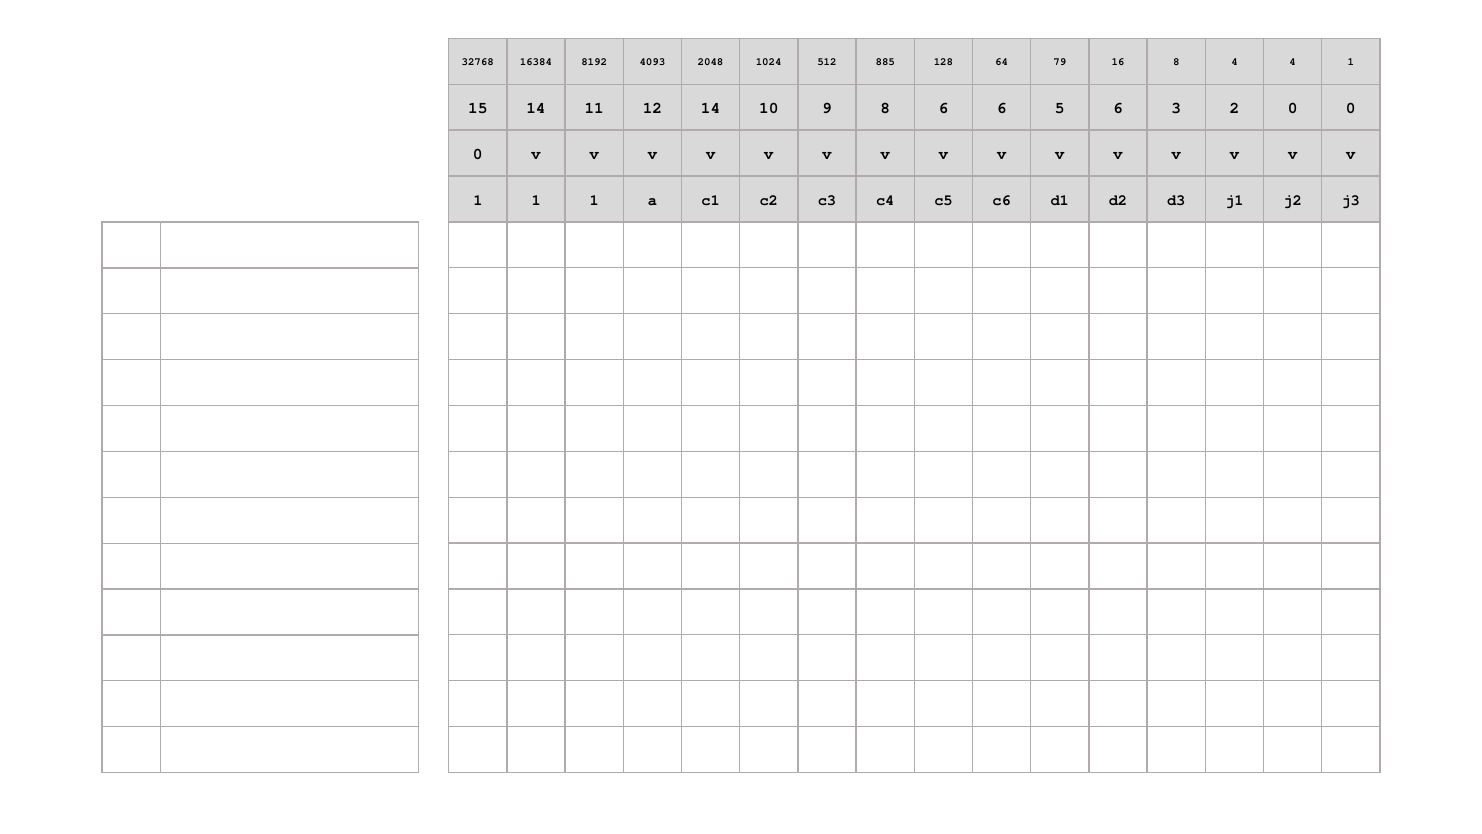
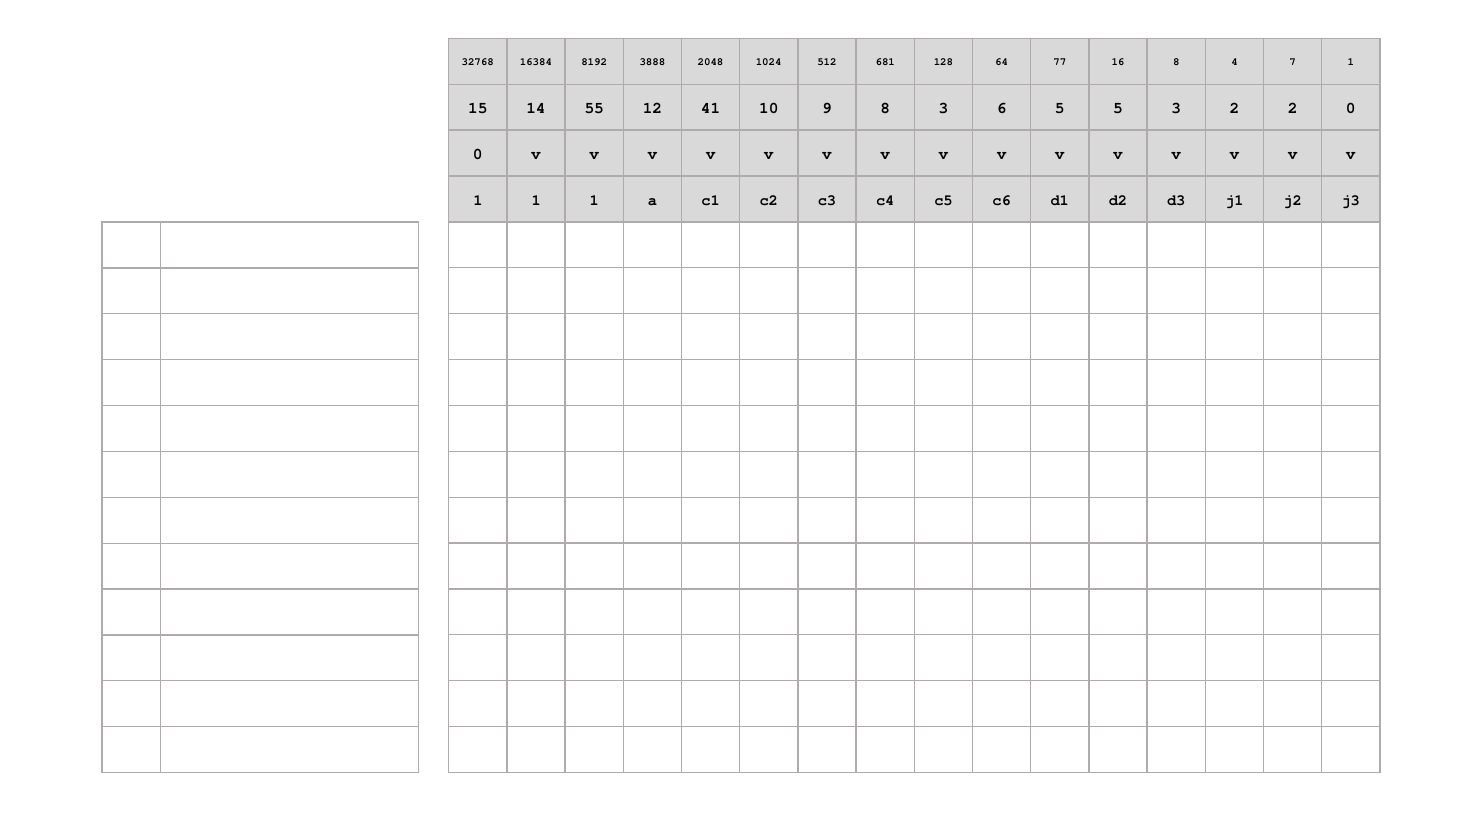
4093: 4093 -> 3888
885: 885 -> 681
79: 79 -> 77
4 4: 4 -> 7
11: 11 -> 55
12 14: 14 -> 41
8 6: 6 -> 3
5 6: 6 -> 5
2 0: 0 -> 2
